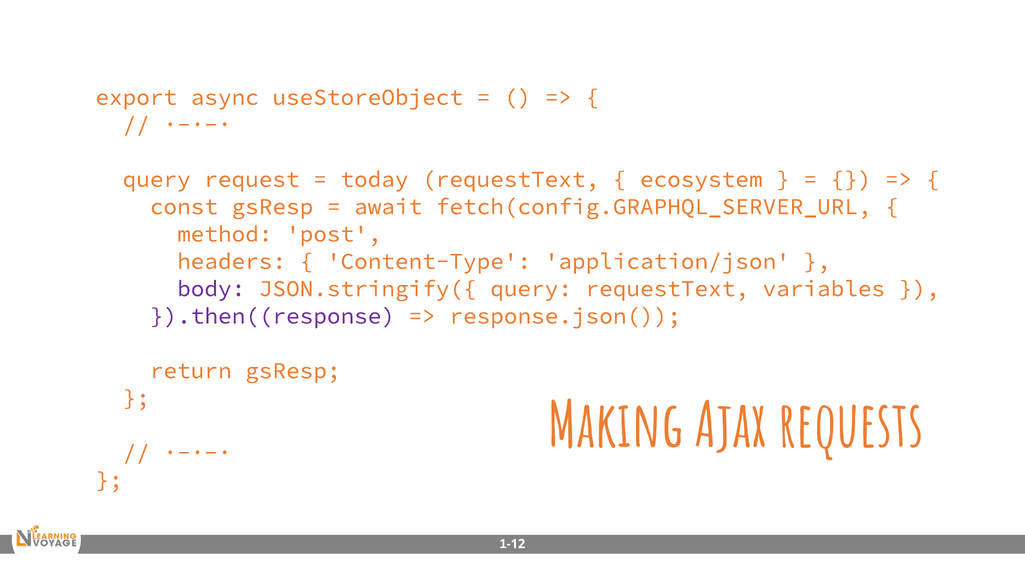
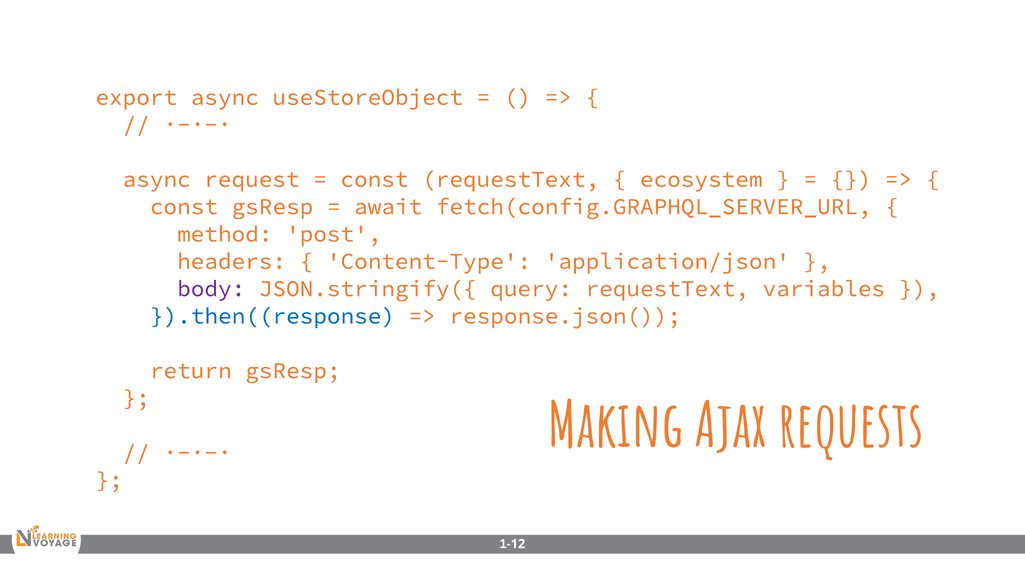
query at (157, 179): query -> async
today at (374, 179): today -> const
}).then((response colour: purple -> blue
